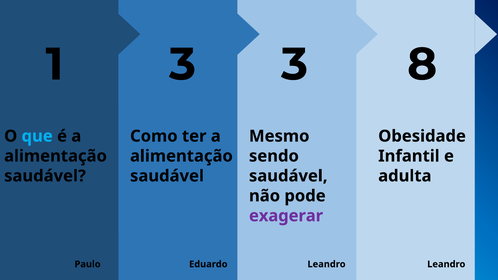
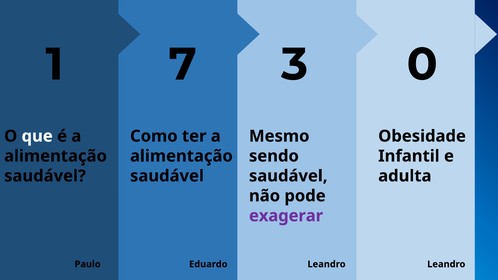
1 3: 3 -> 7
8: 8 -> 0
que colour: light blue -> white
